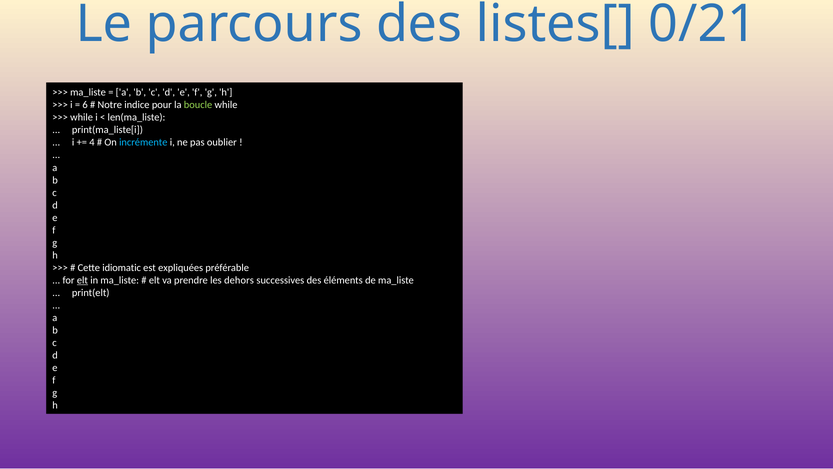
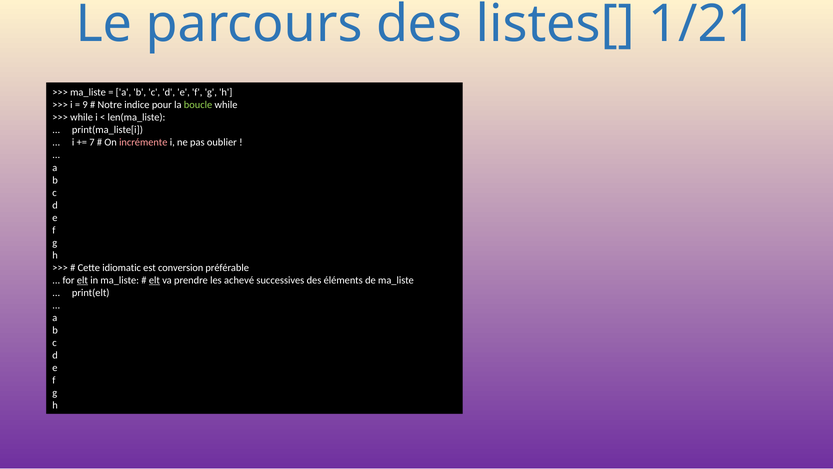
0/21: 0/21 -> 1/21
6: 6 -> 9
4: 4 -> 7
incrémente colour: light blue -> pink
expliquées: expliquées -> conversion
elt at (154, 280) underline: none -> present
dehors: dehors -> achevé
